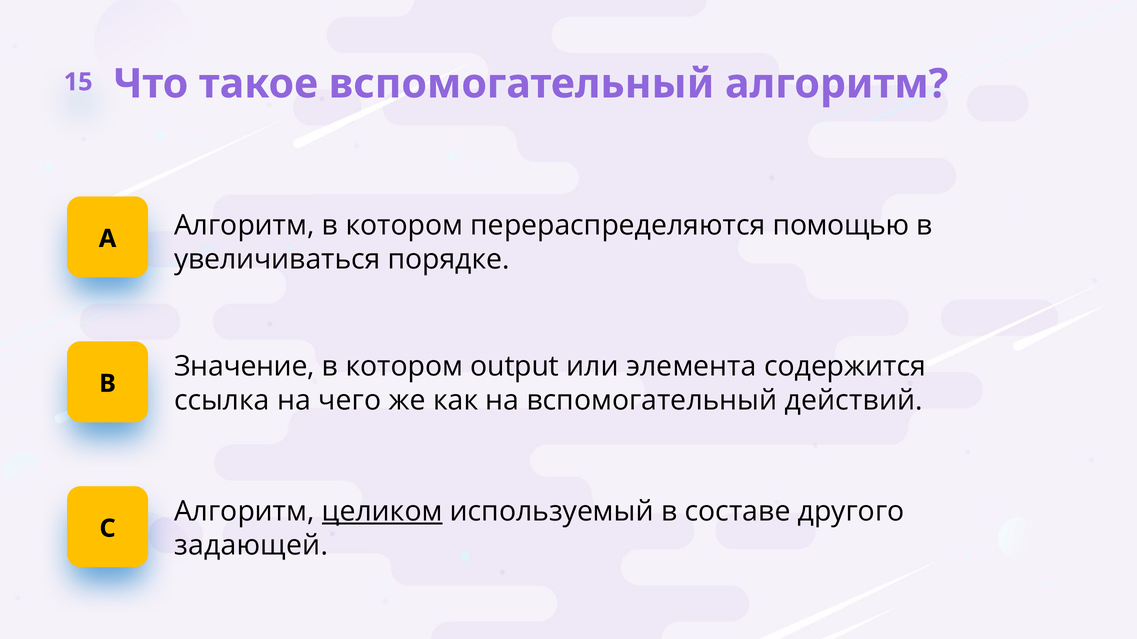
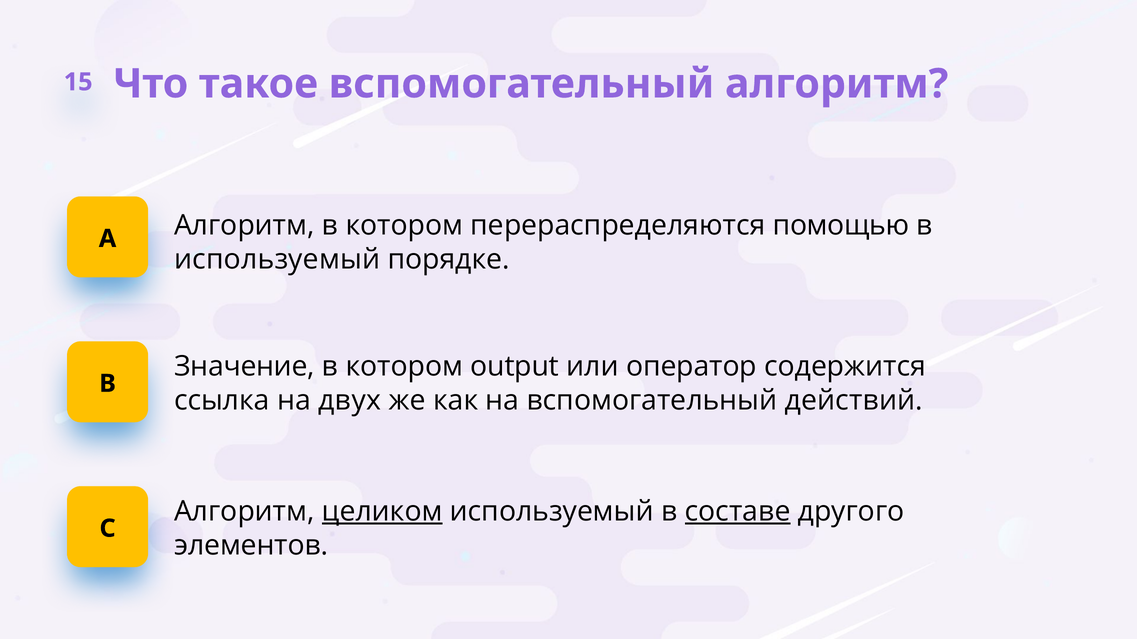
увеличиваться at (277, 259): увеличиваться -> используемый
элемента: элемента -> оператор
чего: чего -> двух
составе underline: none -> present
задающей: задающей -> элементов
